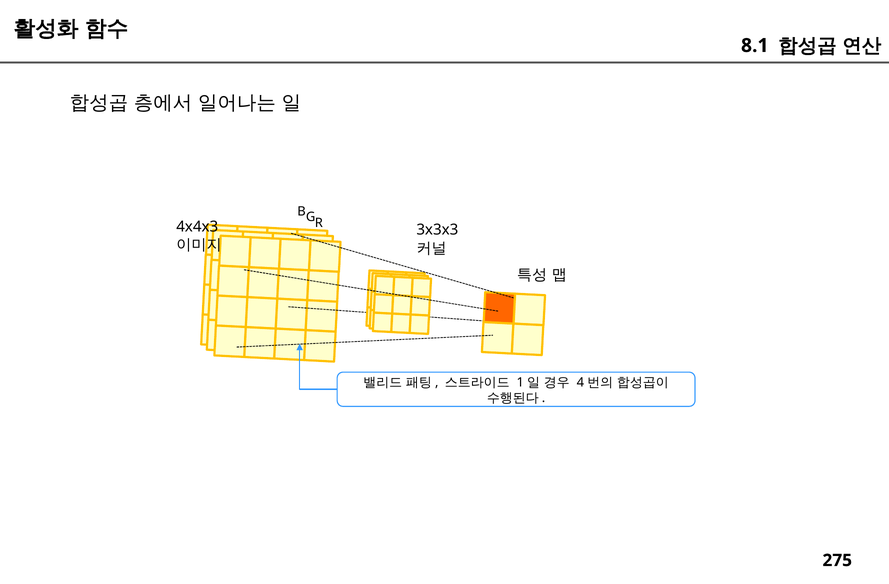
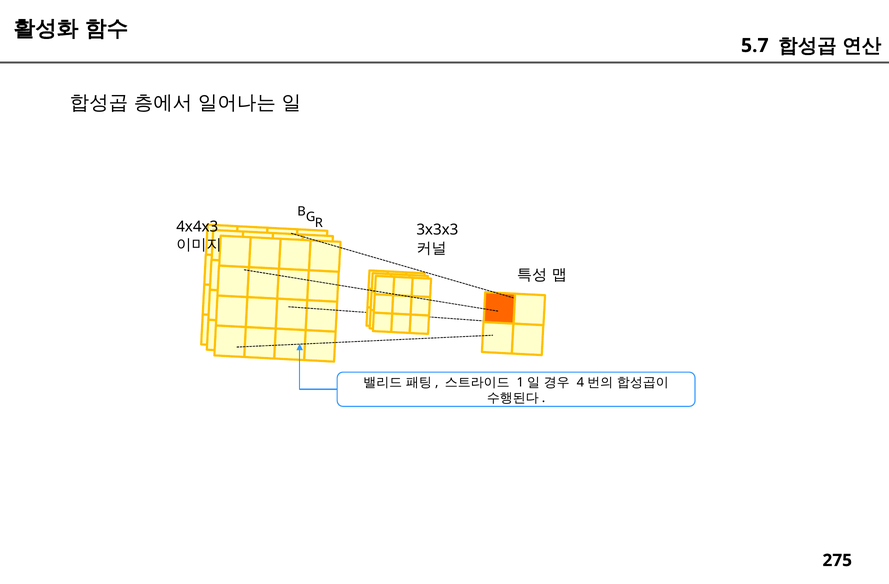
8.1: 8.1 -> 5.7
